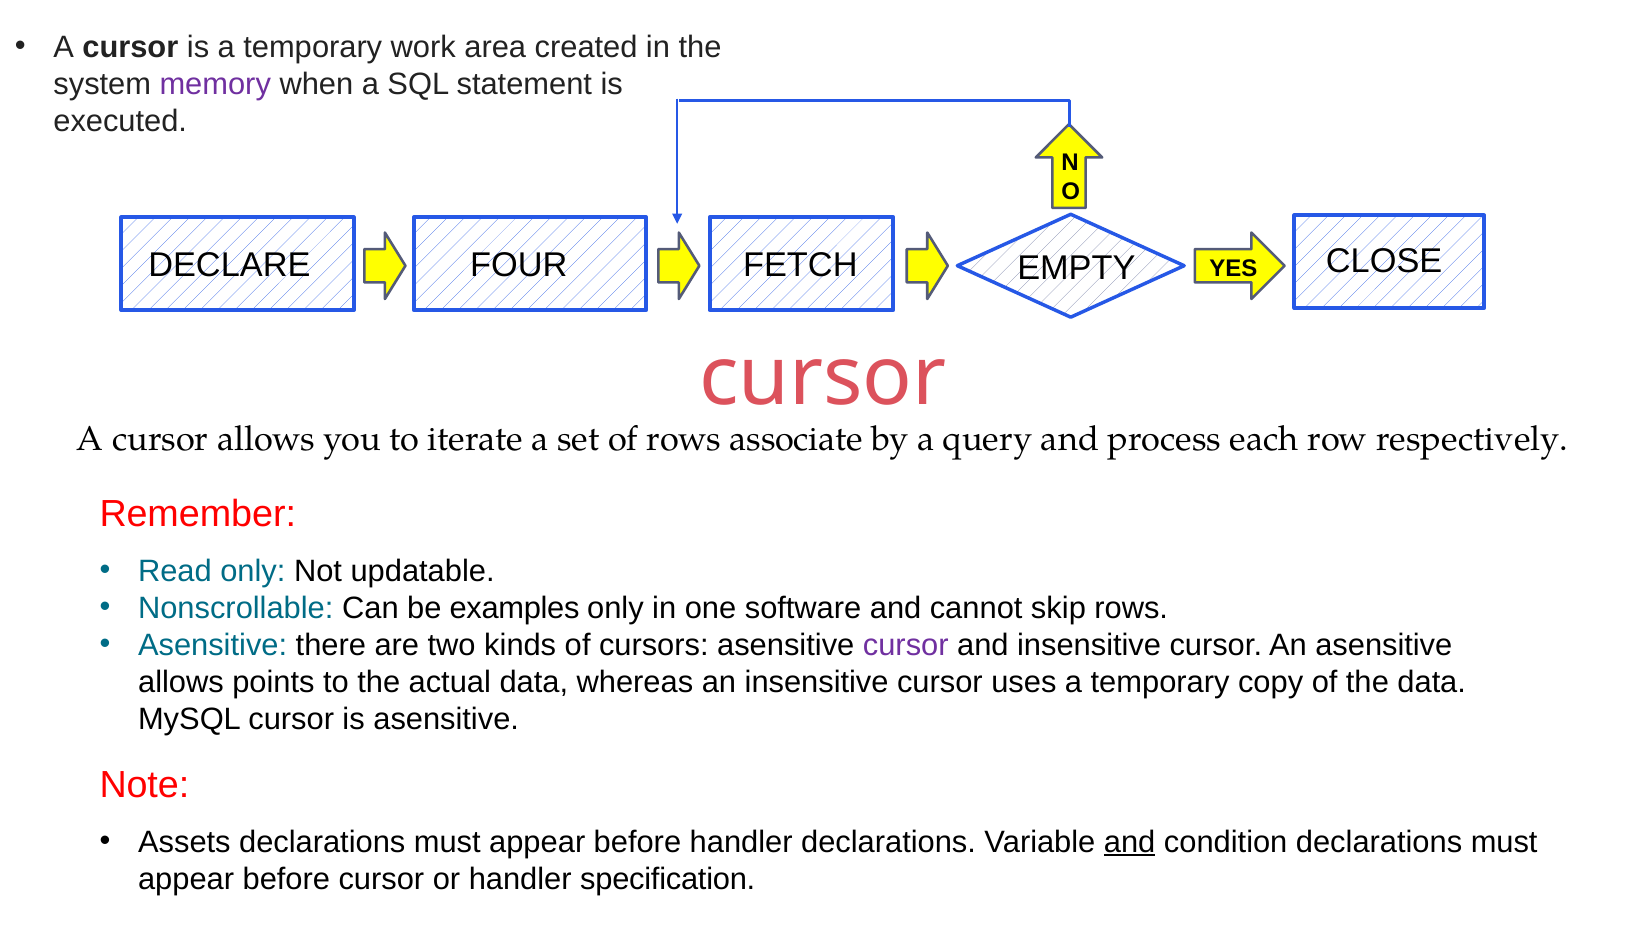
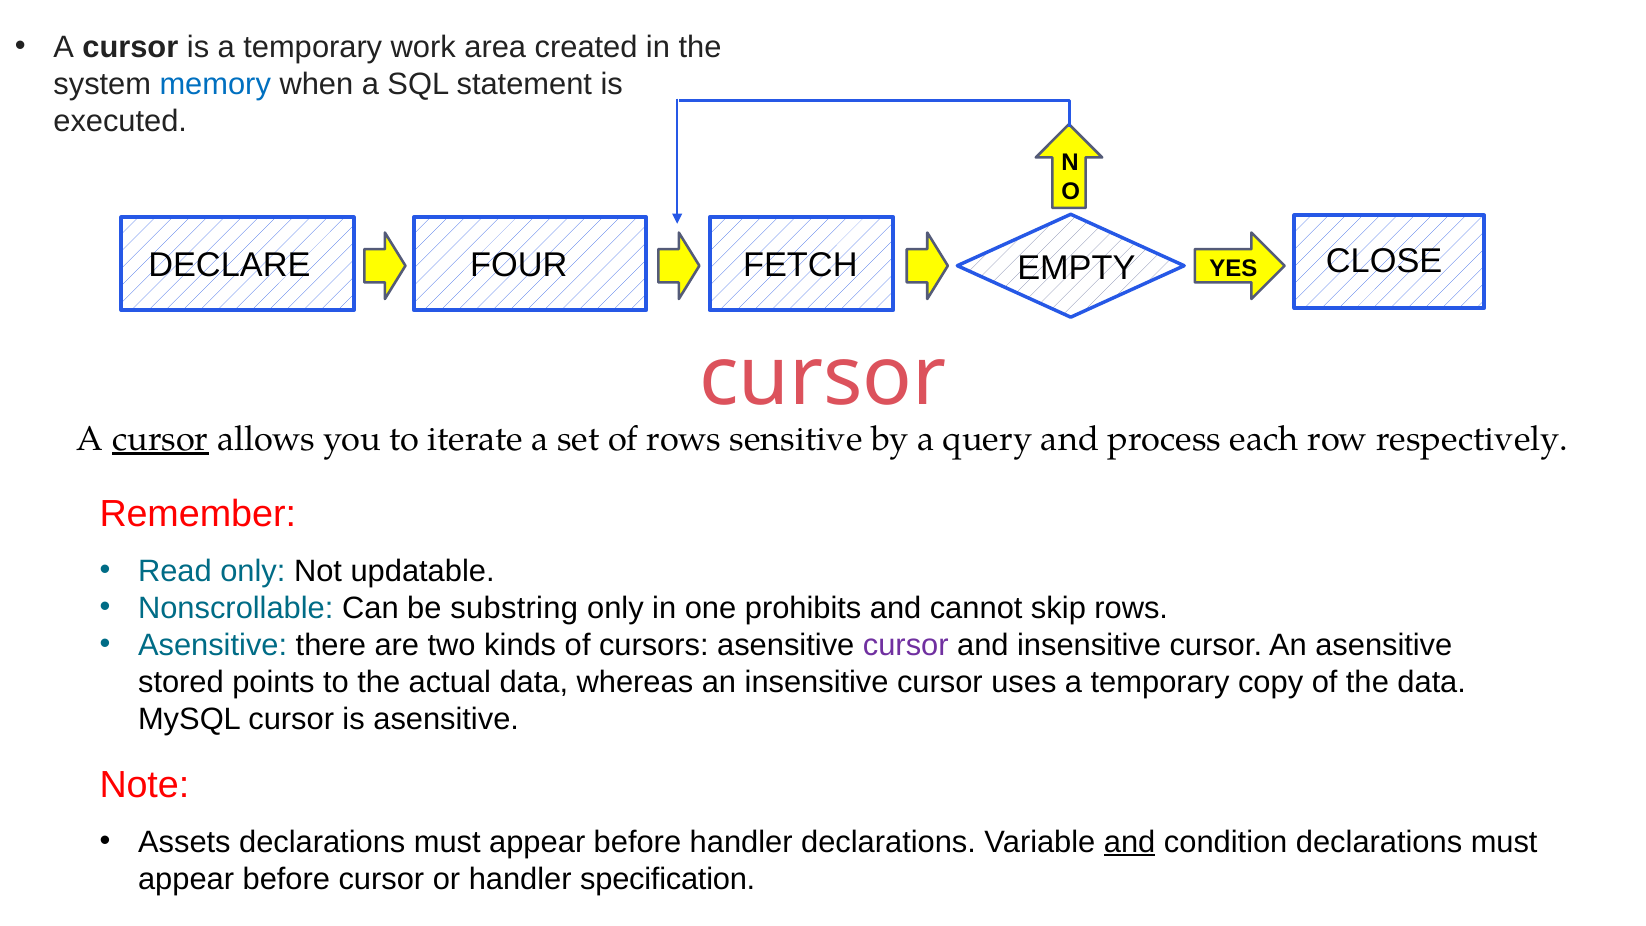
memory colour: purple -> blue
cursor at (160, 439) underline: none -> present
associate: associate -> sensitive
examples: examples -> substring
software: software -> prohibits
allows at (181, 682): allows -> stored
